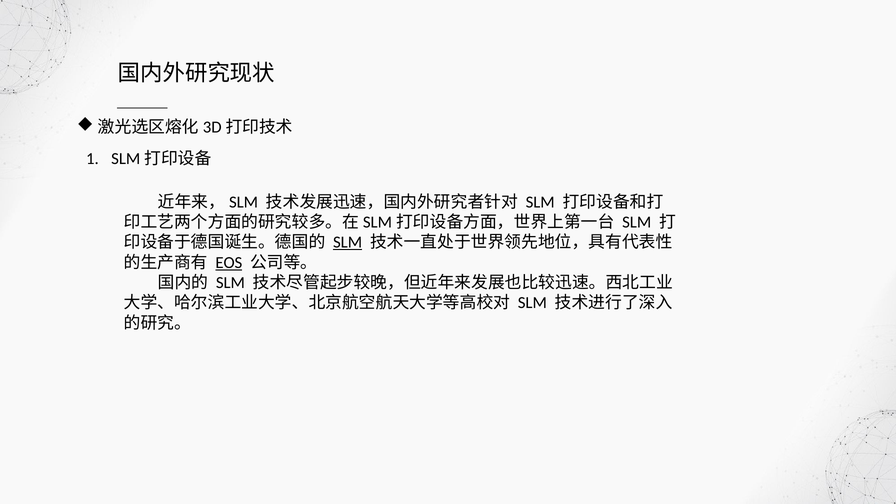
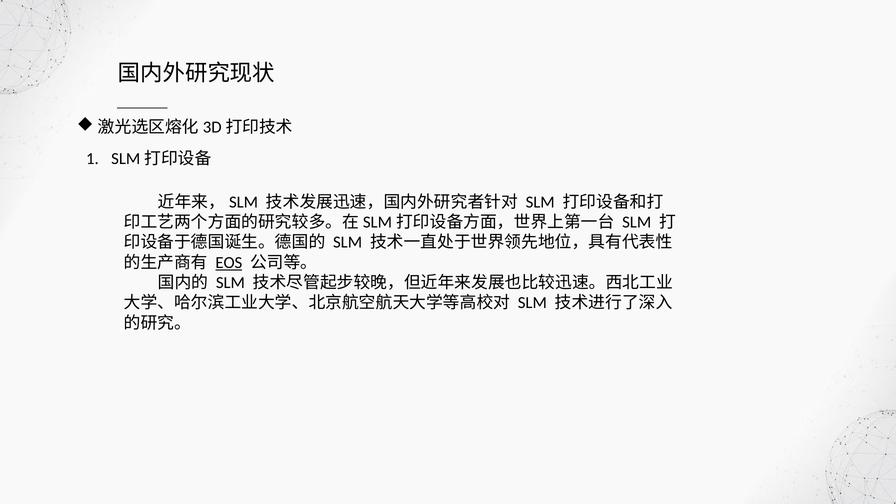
SLM at (348, 242) underline: present -> none
